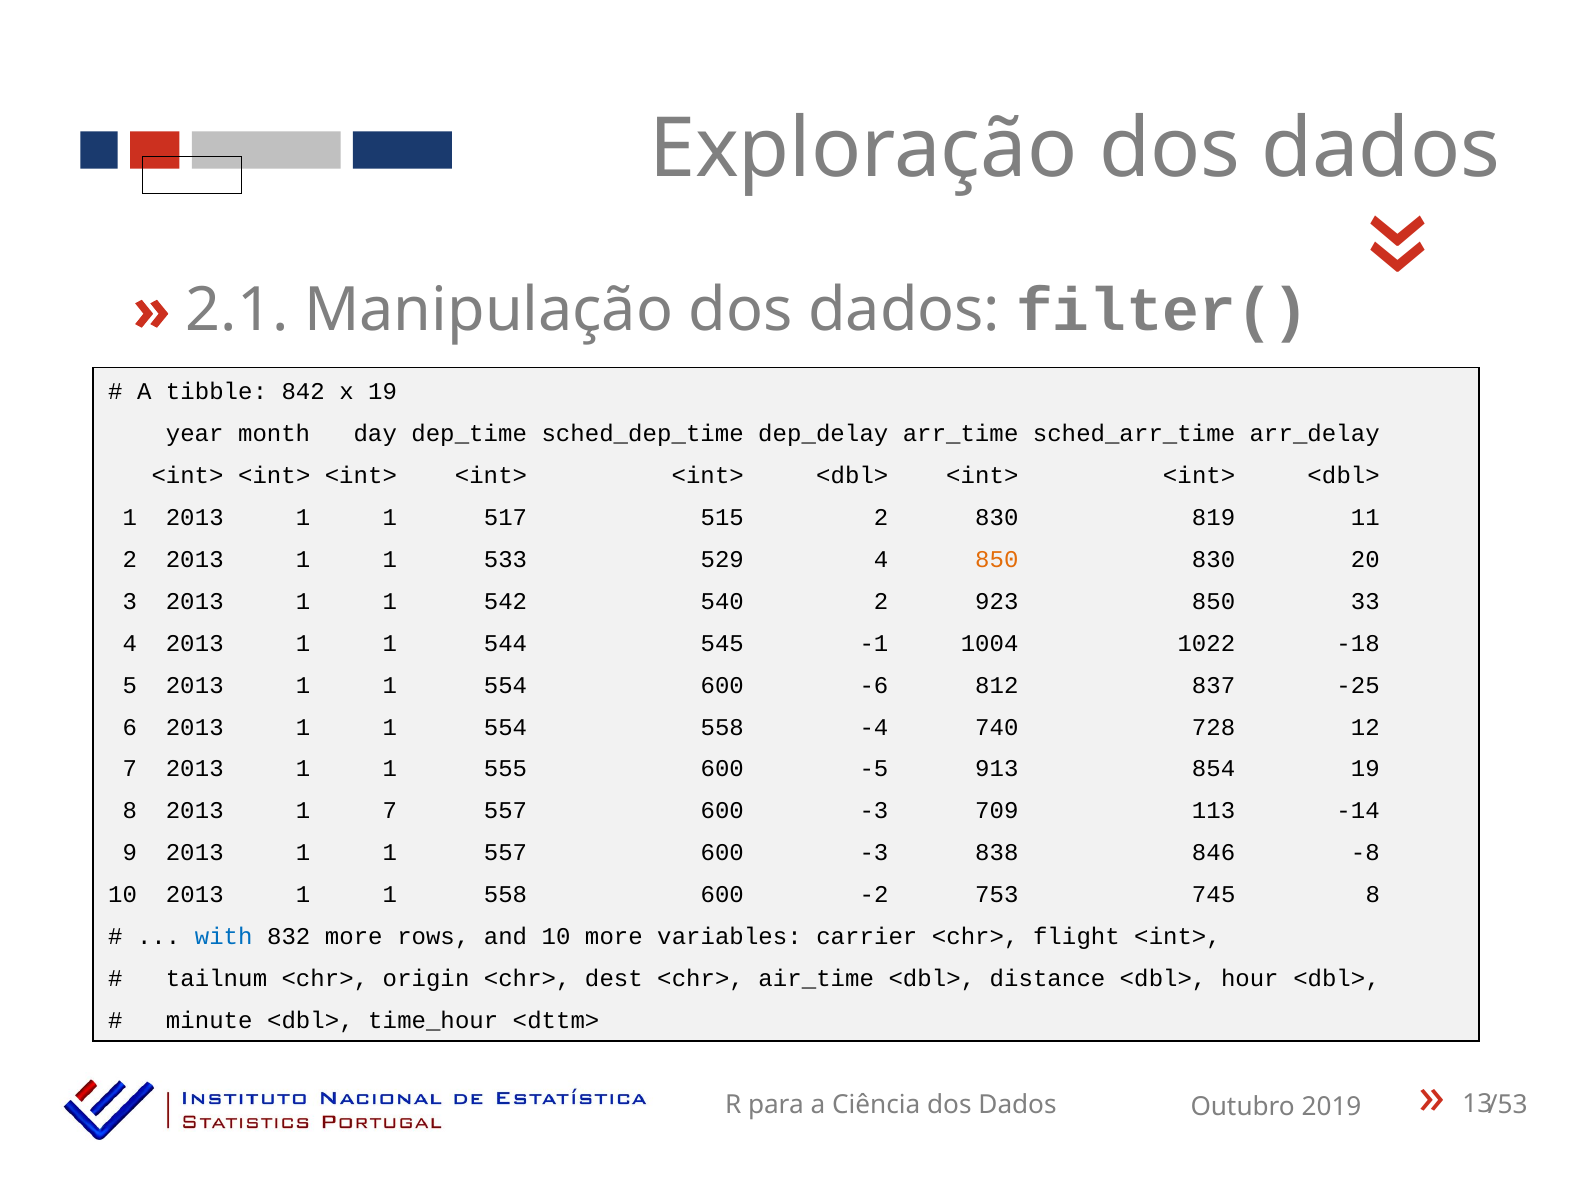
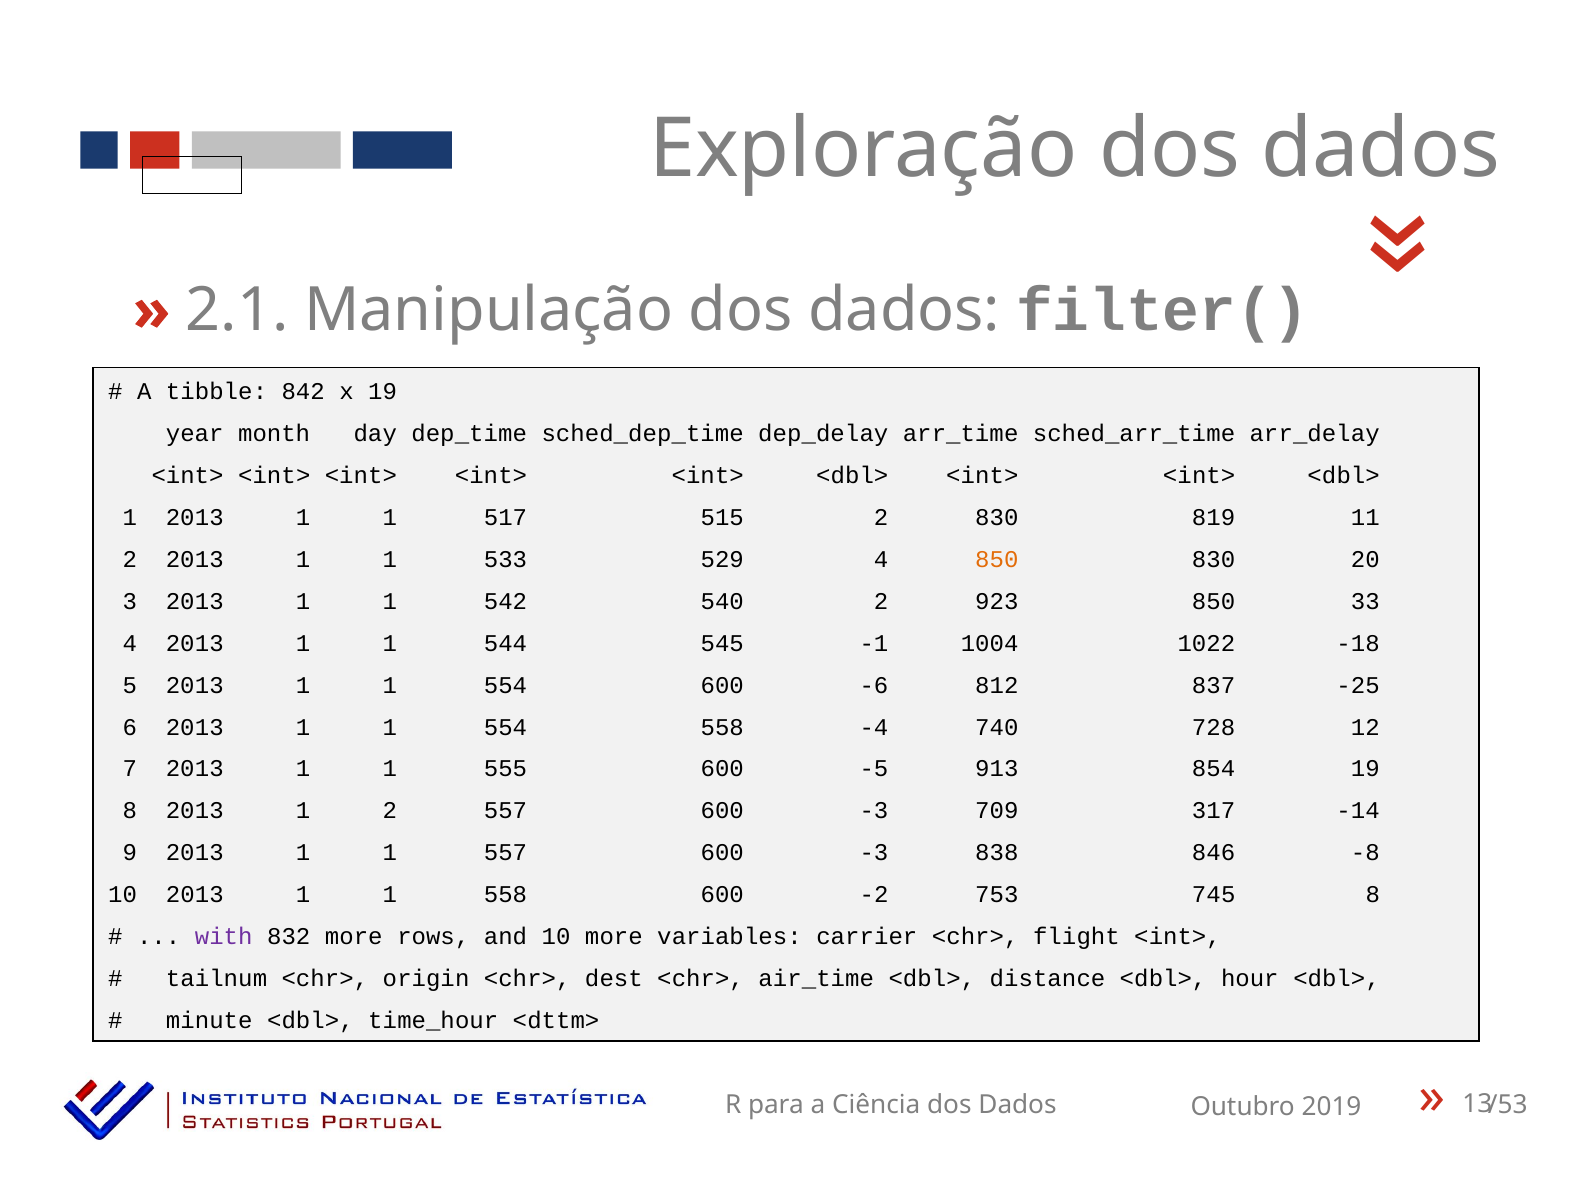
1 7: 7 -> 2
113: 113 -> 317
with colour: blue -> purple
